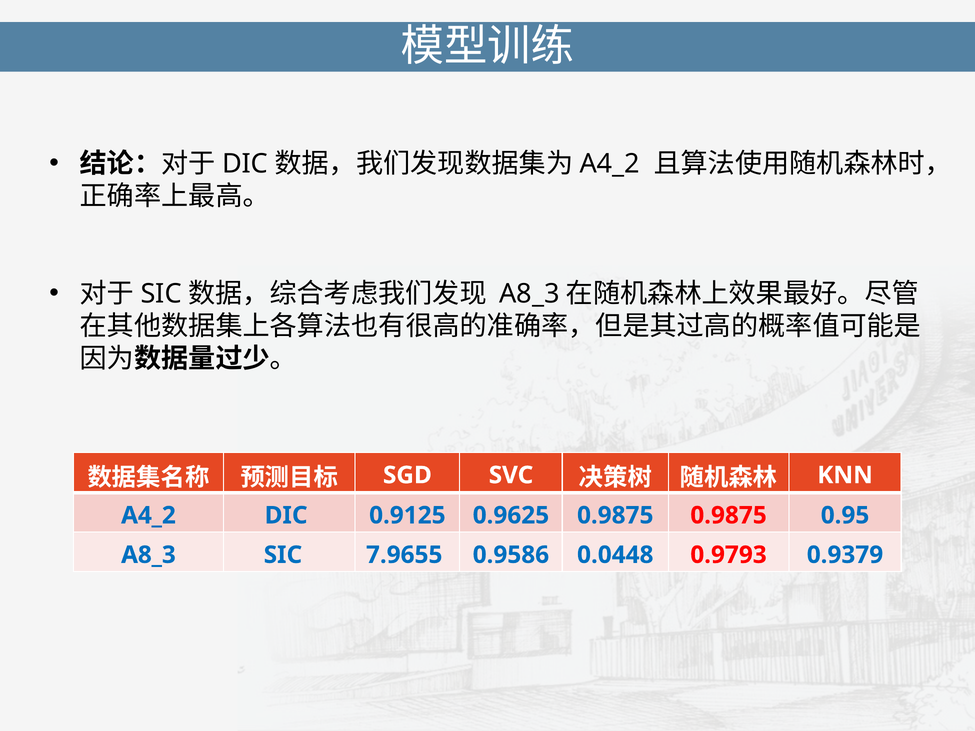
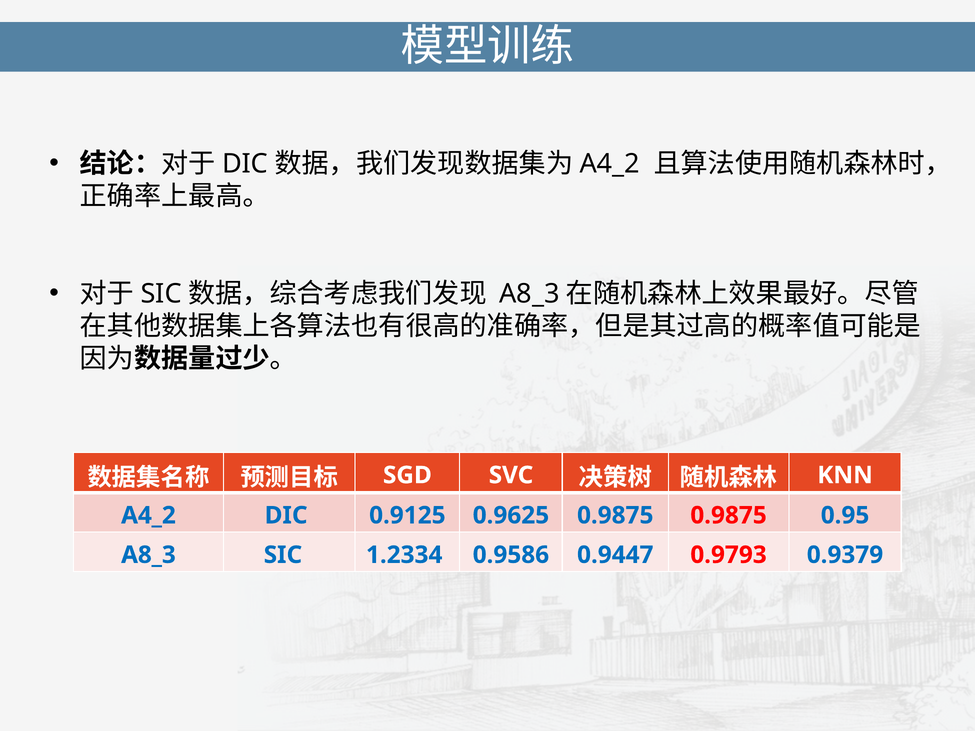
7.9655: 7.9655 -> 1.2334
0.0448: 0.0448 -> 0.9447
